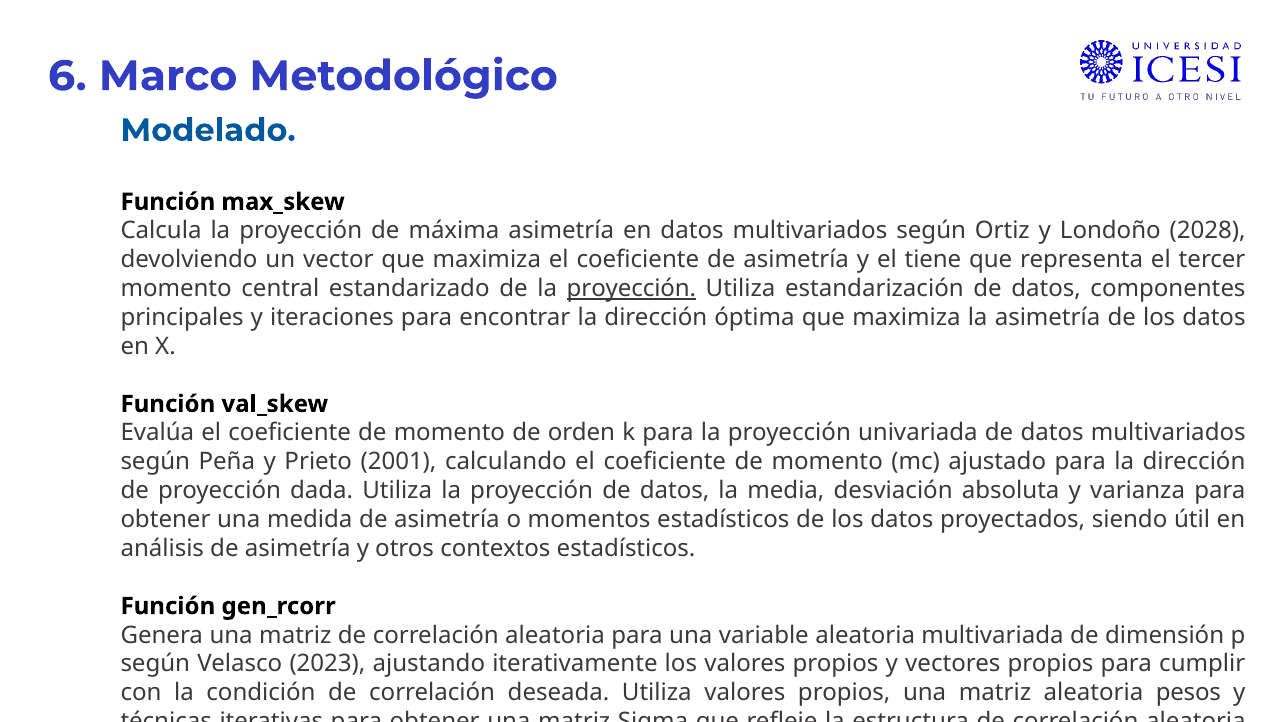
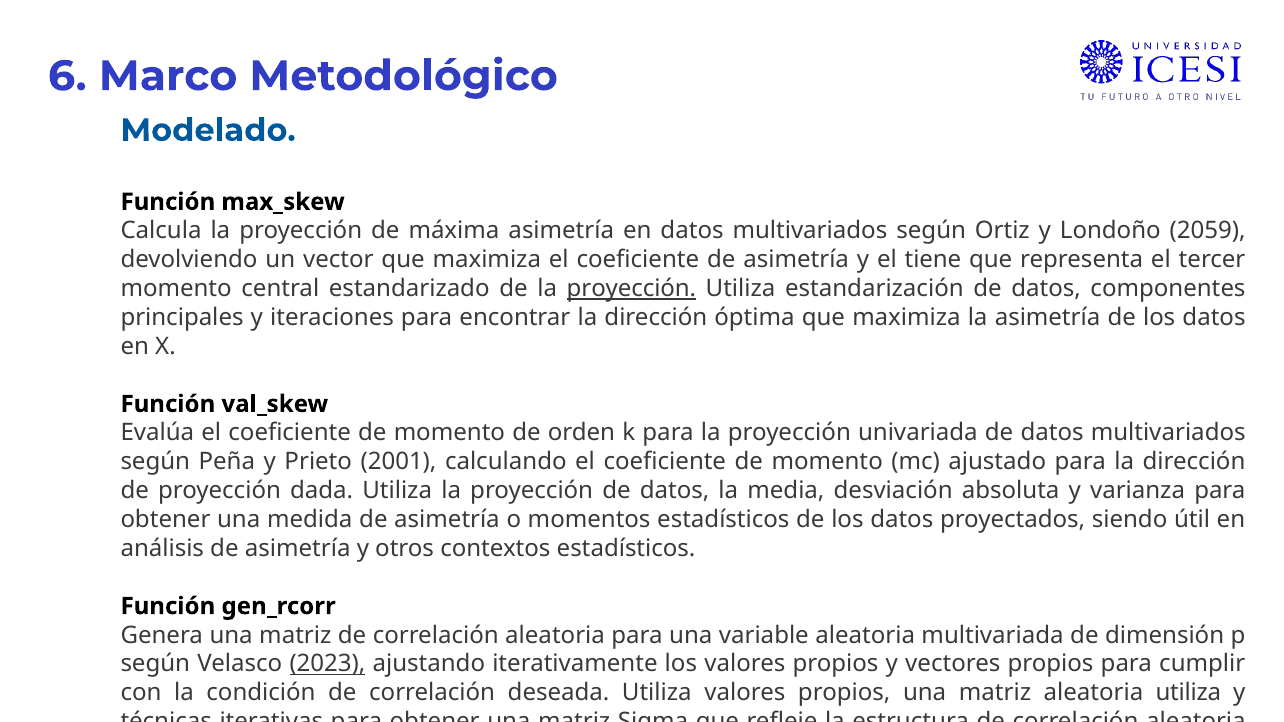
2028: 2028 -> 2059
2023 underline: none -> present
aleatoria pesos: pesos -> utiliza
